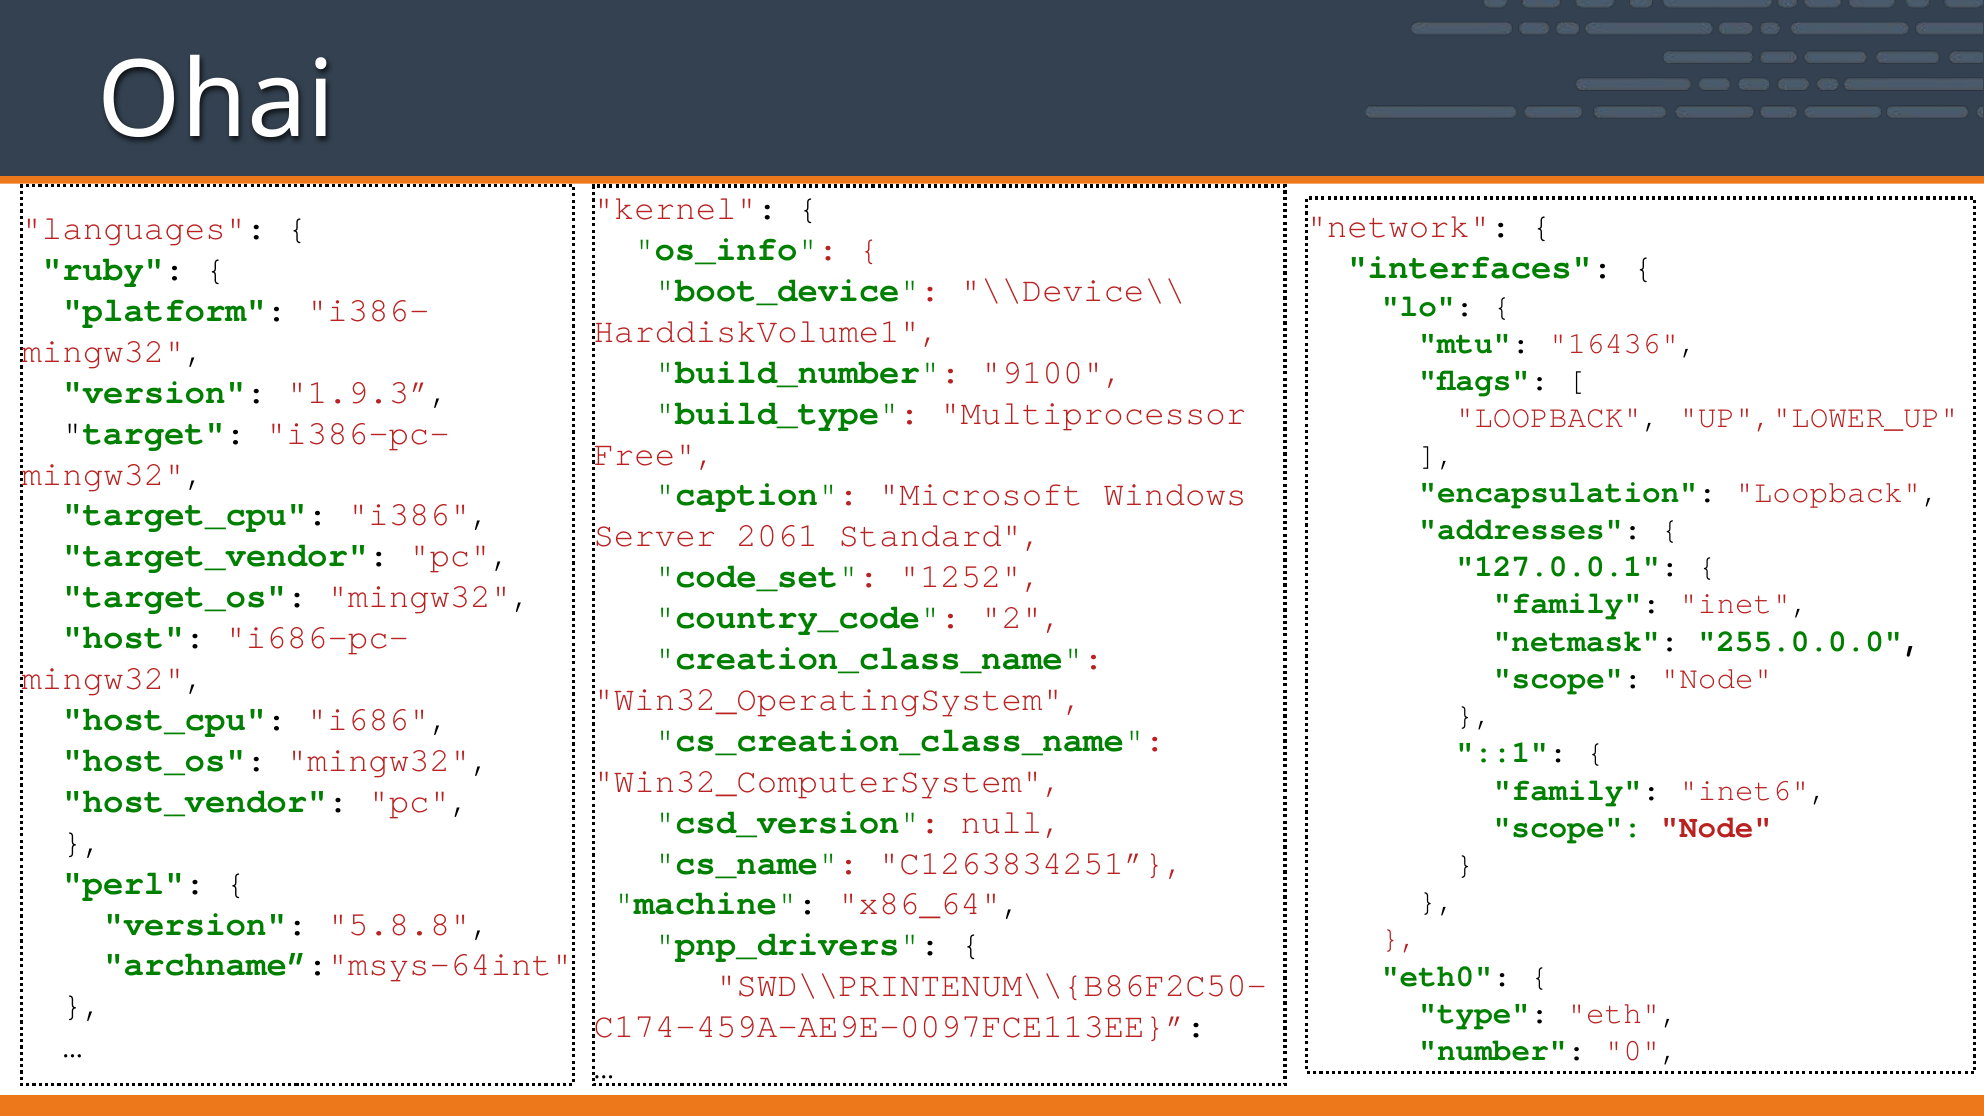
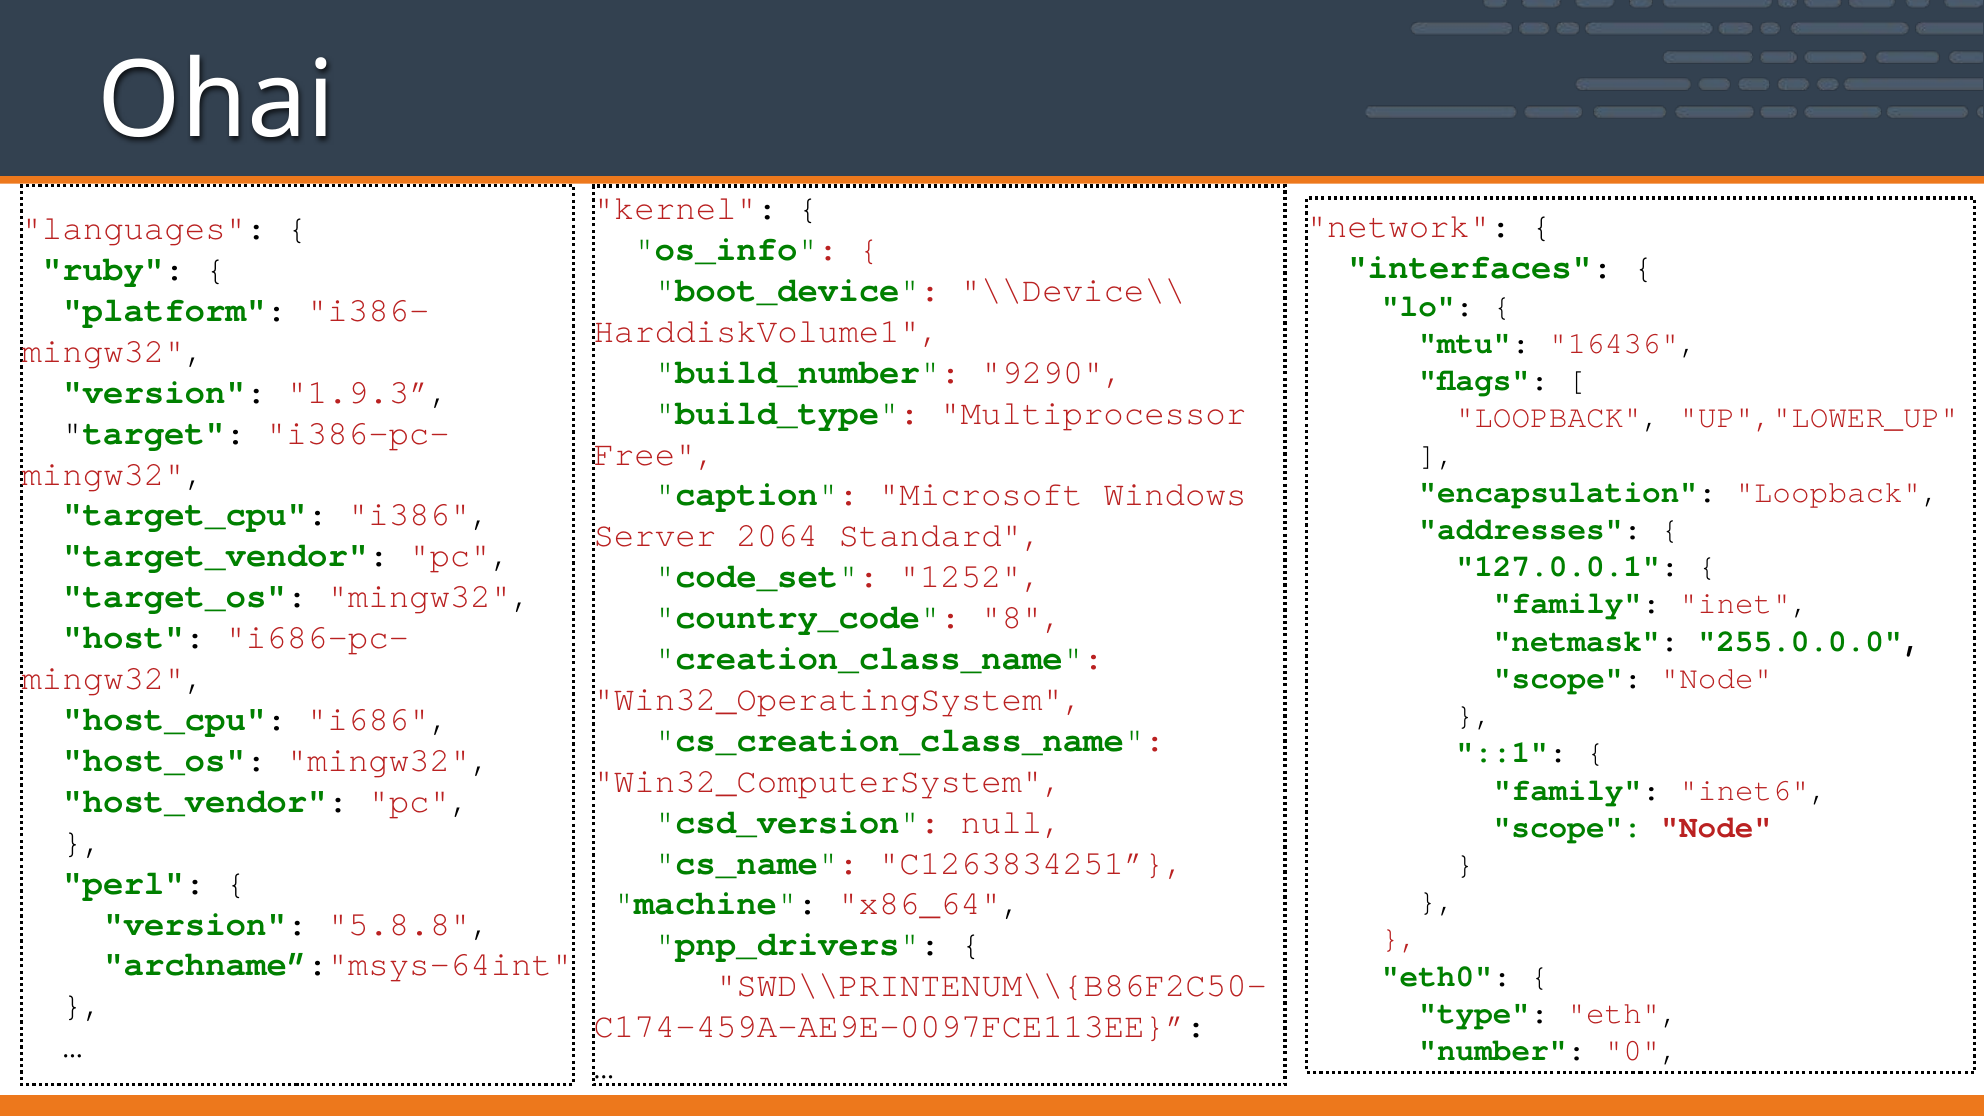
9100: 9100 -> 9290
2061: 2061 -> 2064
2: 2 -> 8
